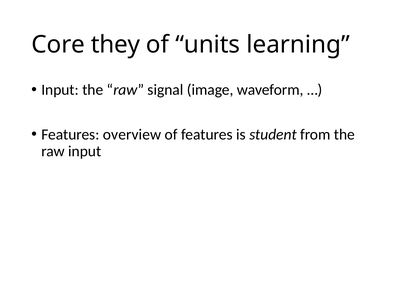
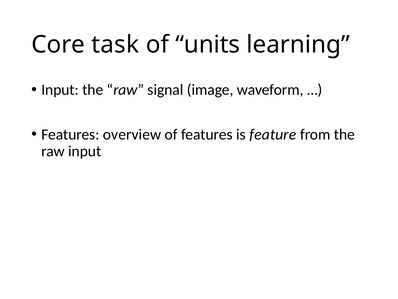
they: they -> task
student: student -> feature
